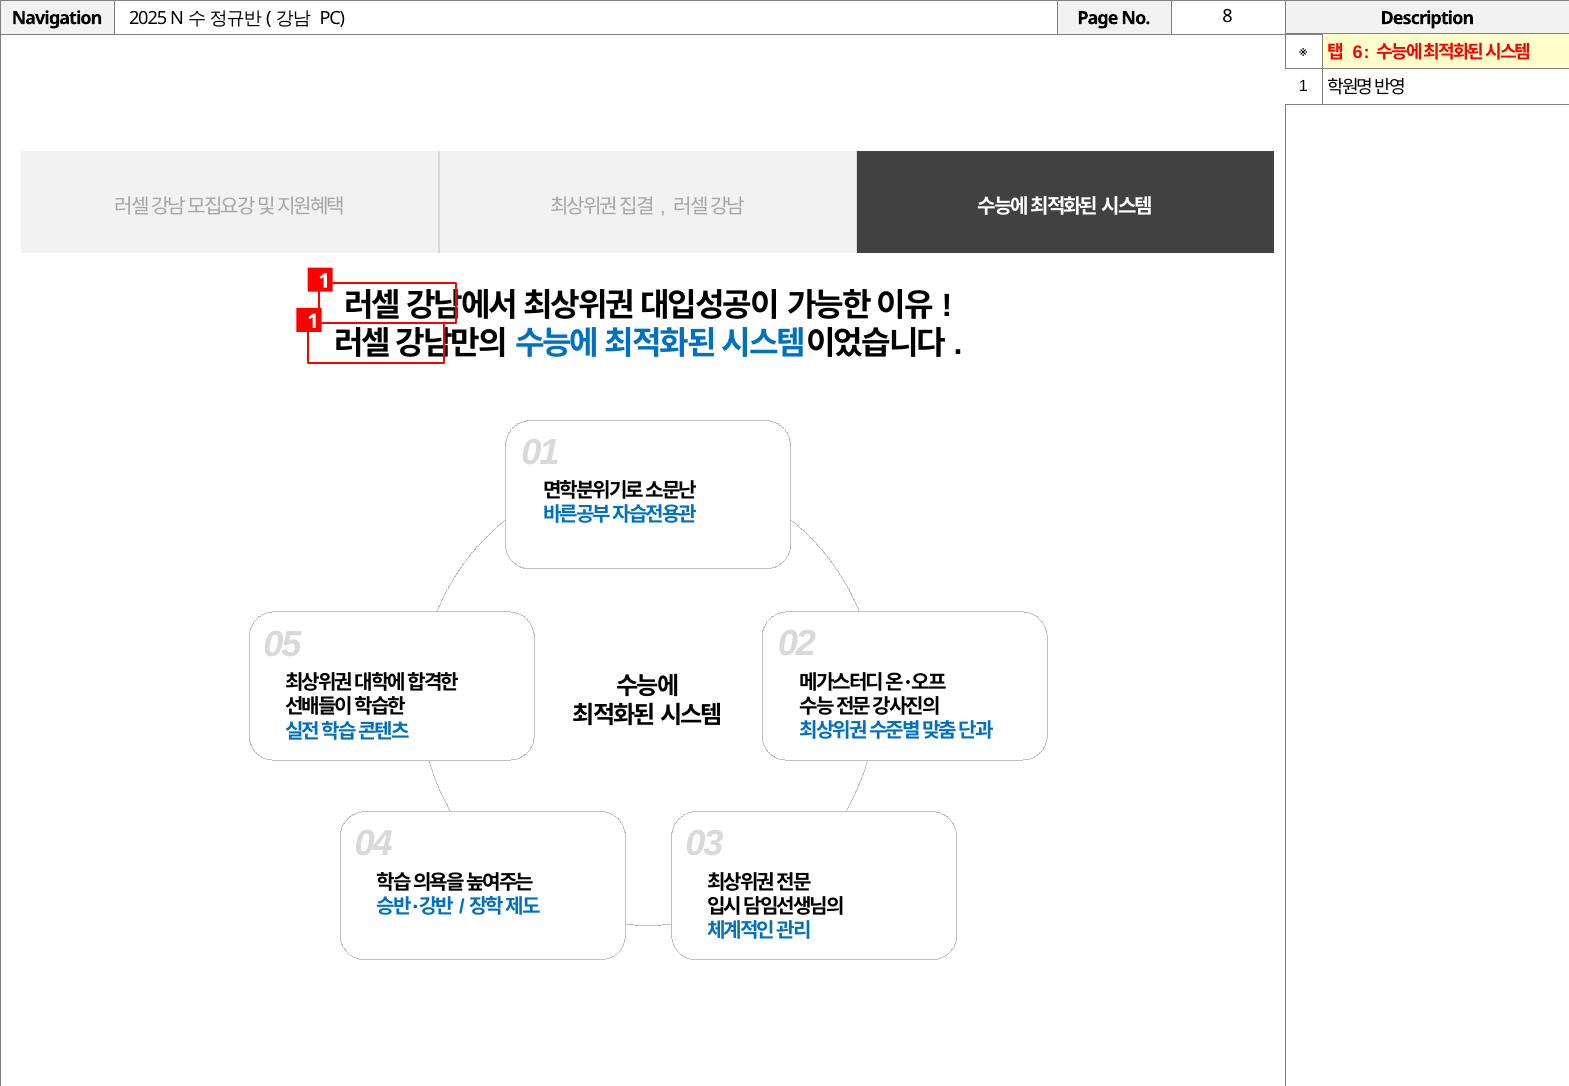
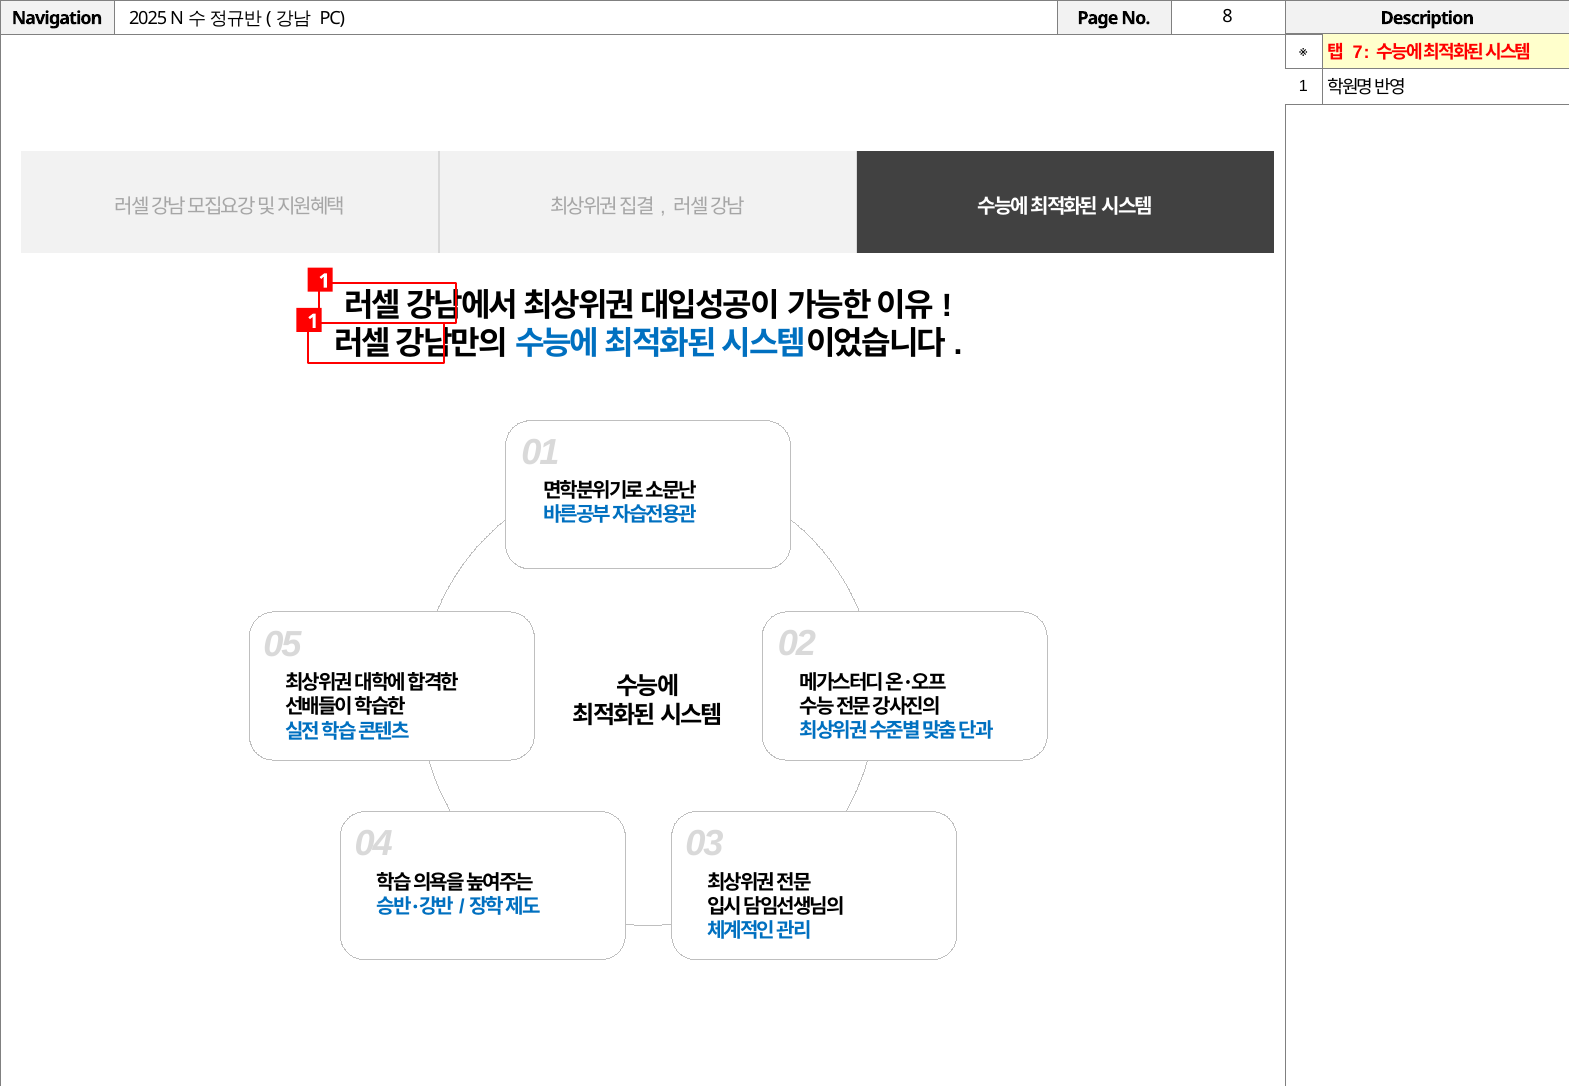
6: 6 -> 7
